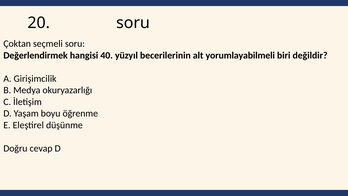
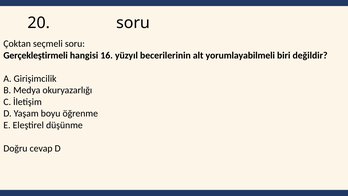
Değerlendirmek: Değerlendirmek -> Gerçekleştirmeli
40: 40 -> 16
